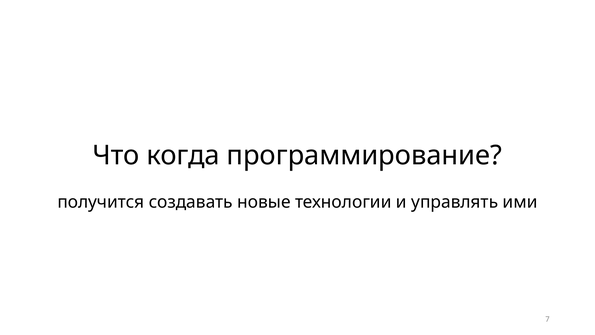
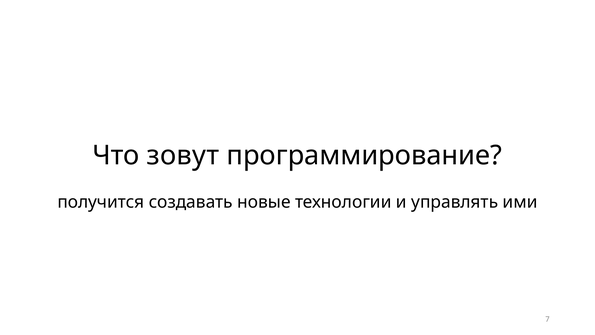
когда: когда -> зовут
